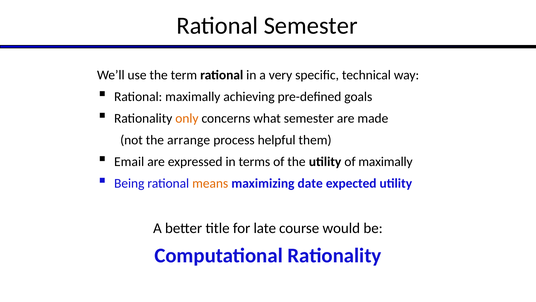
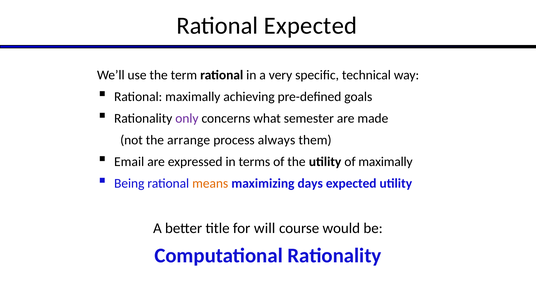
Rational Semester: Semester -> Expected
only colour: orange -> purple
helpful: helpful -> always
date: date -> days
late: late -> will
